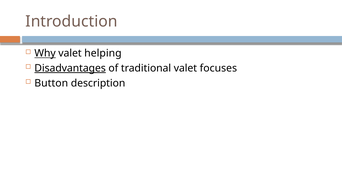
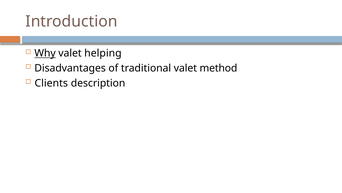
Disadvantages underline: present -> none
focuses: focuses -> method
Button: Button -> Clients
